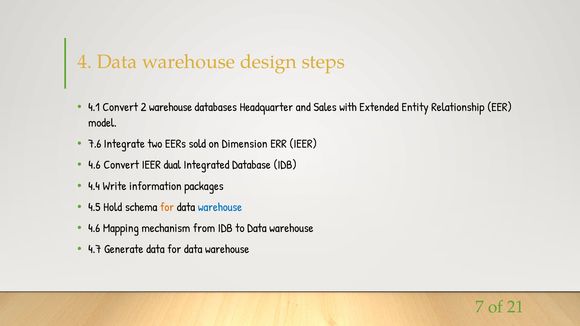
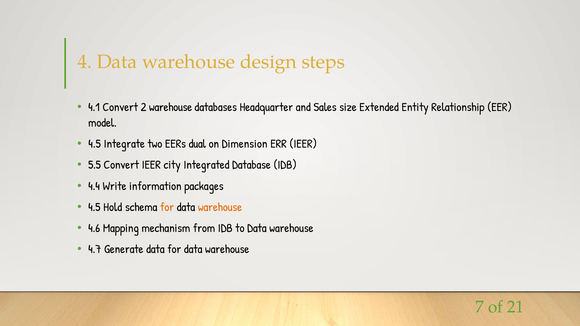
with: with -> size
7.6 at (95, 144): 7.6 -> 4.5
sold: sold -> dual
4.6 at (94, 165): 4.6 -> 5.5
dual: dual -> city
warehouse at (220, 207) colour: blue -> orange
